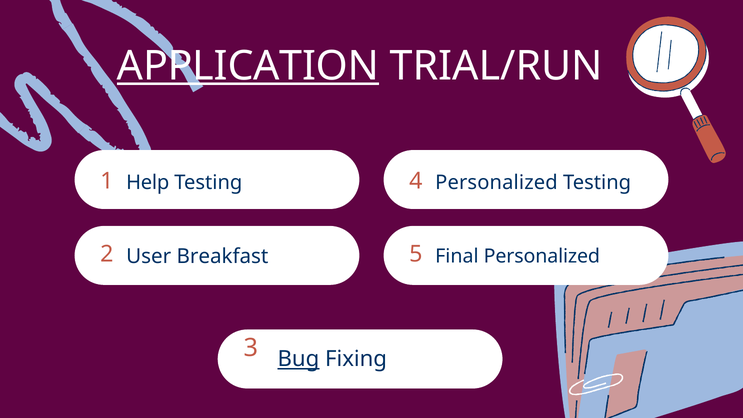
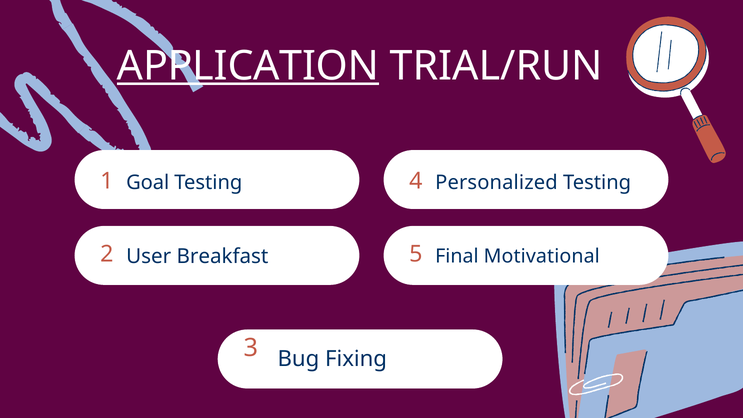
Help: Help -> Goal
Final Personalized: Personalized -> Motivational
Bug underline: present -> none
